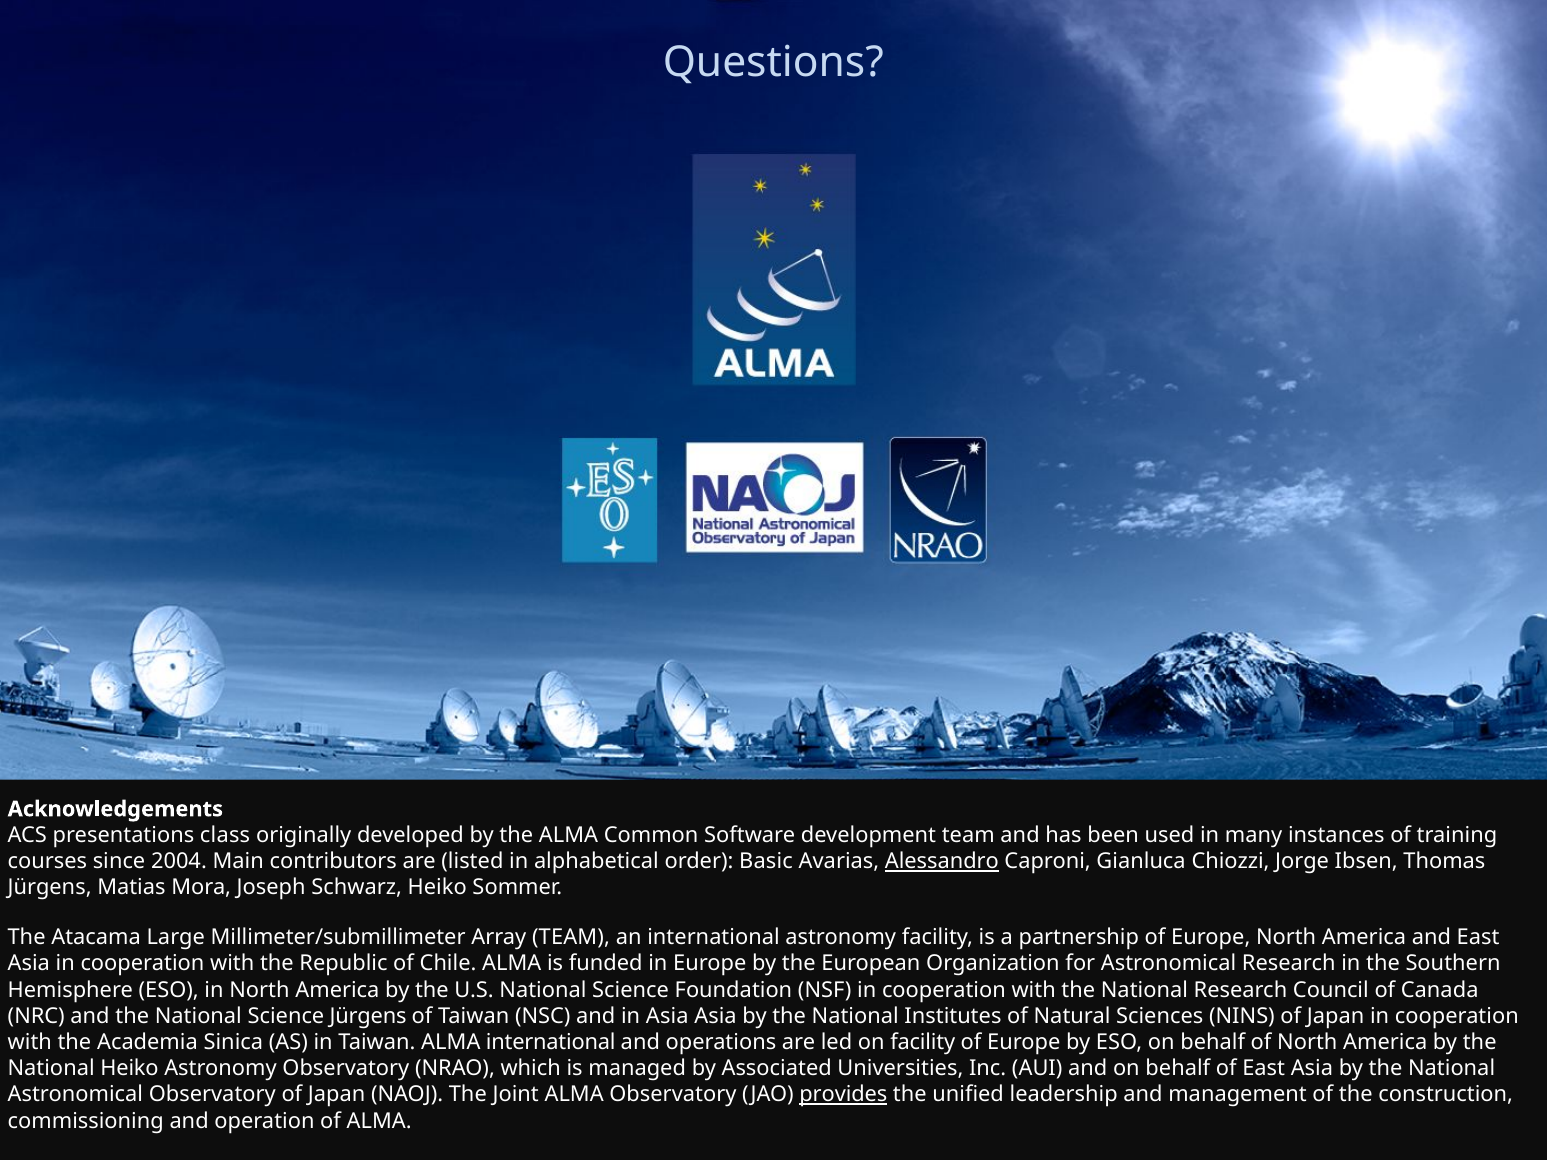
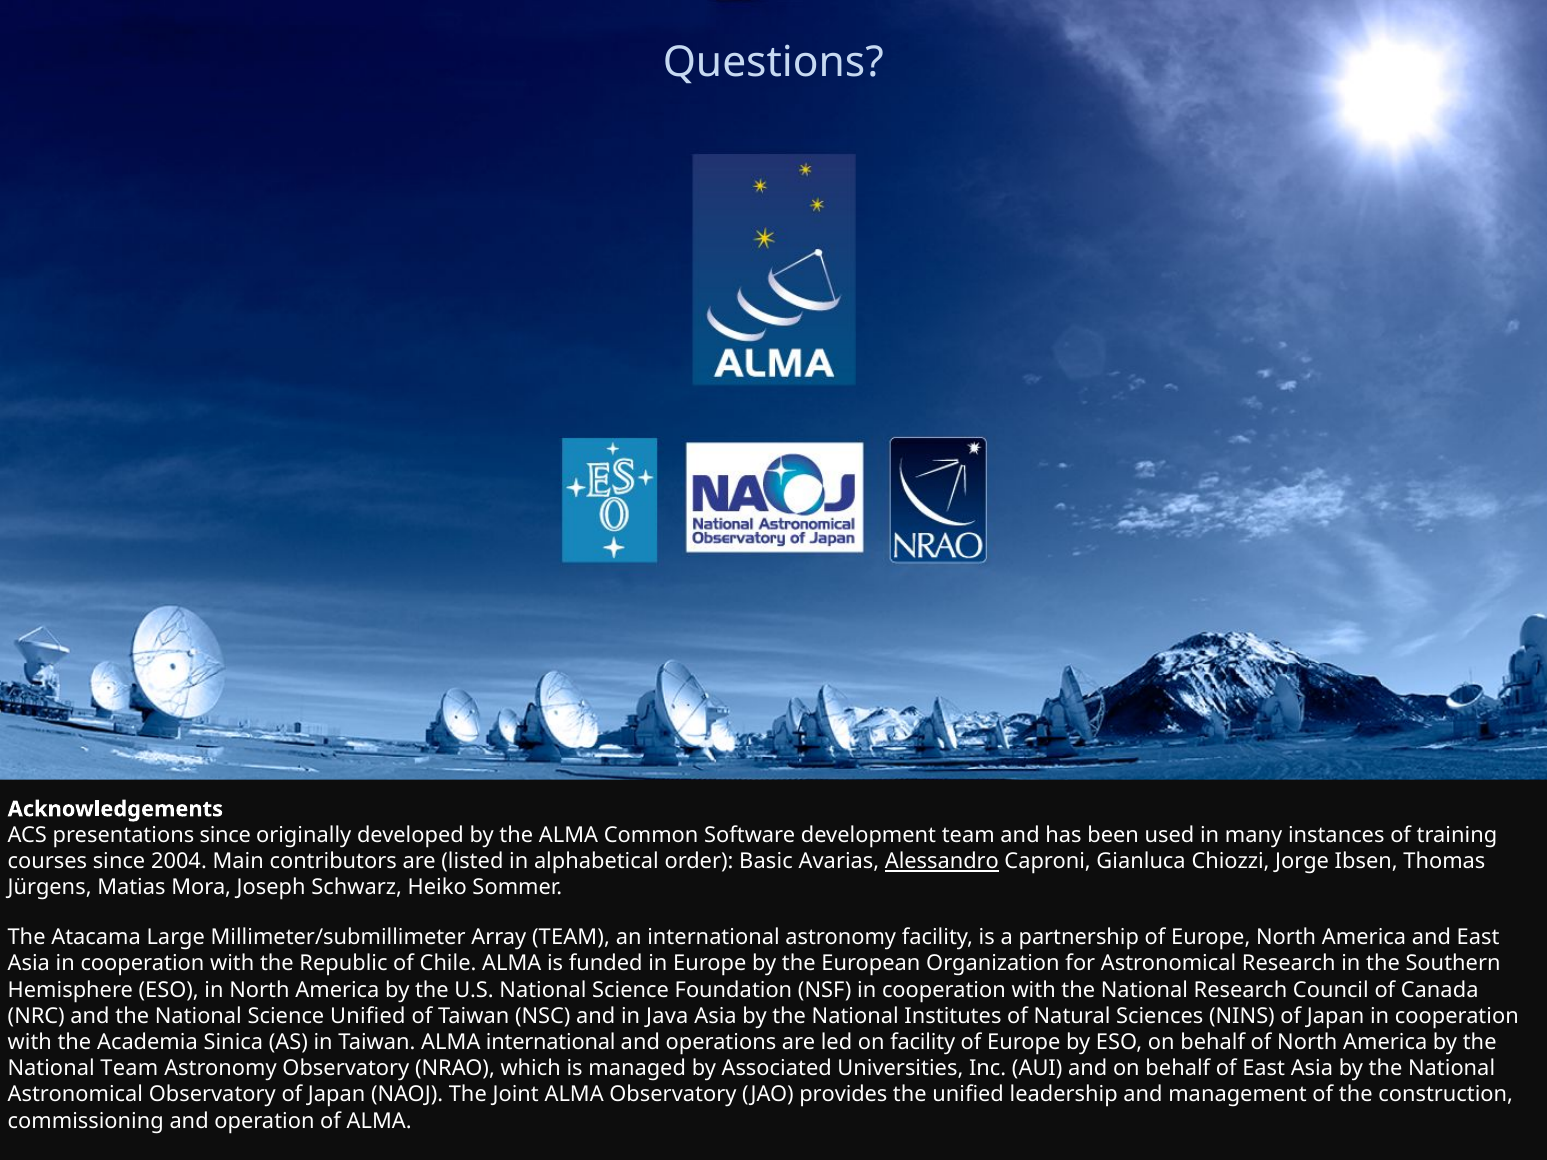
presentations class: class -> since
Science Jürgens: Jürgens -> Unified
in Asia: Asia -> Java
National Heiko: Heiko -> Team
provides underline: present -> none
